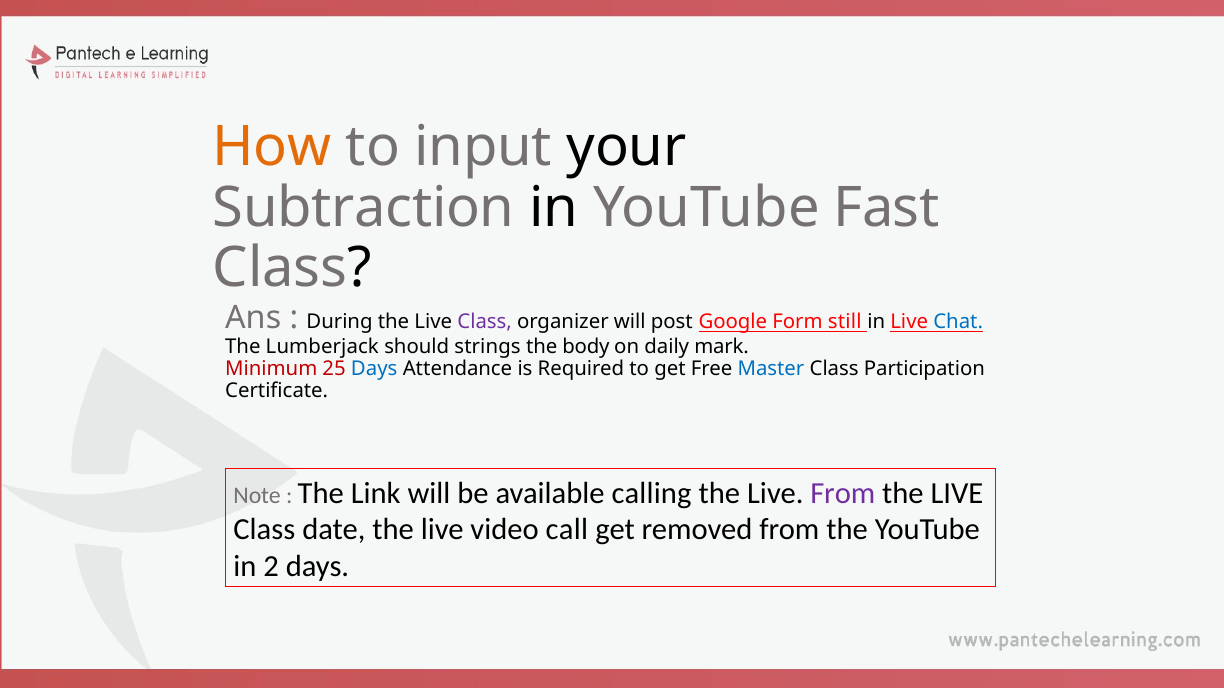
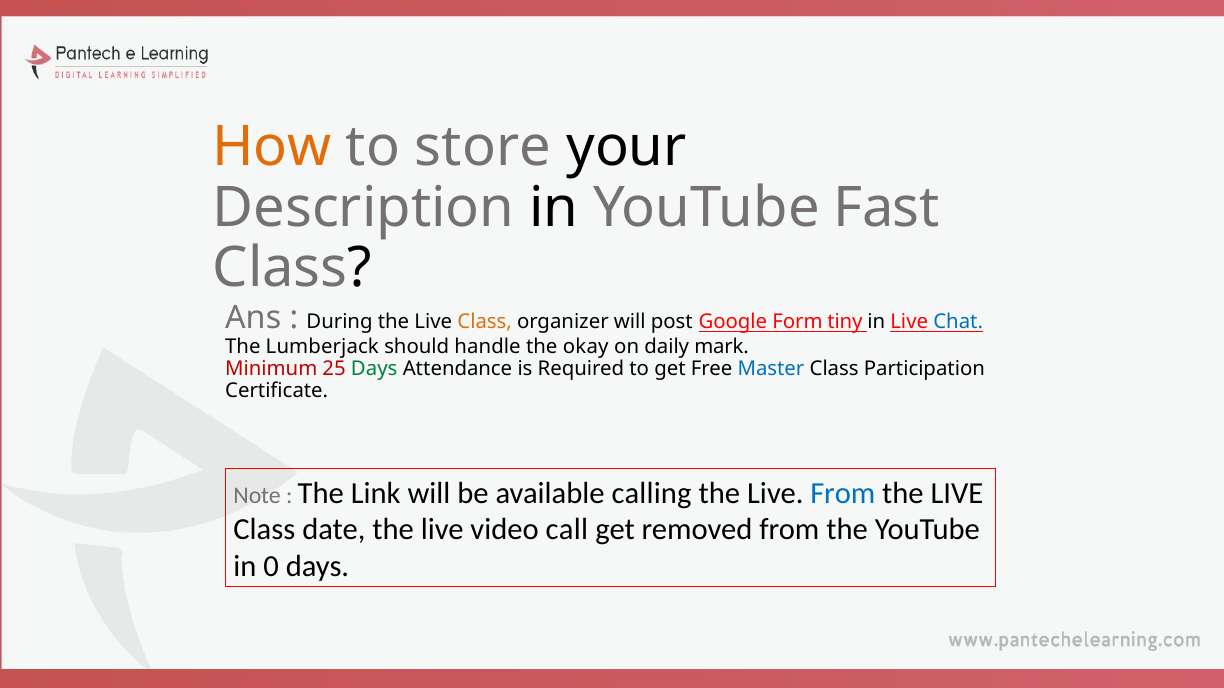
input: input -> store
Subtraction: Subtraction -> Description
Class at (485, 322) colour: purple -> orange
still: still -> tiny
strings: strings -> handle
body: body -> okay
Days at (374, 369) colour: blue -> green
From at (843, 493) colour: purple -> blue
2: 2 -> 0
